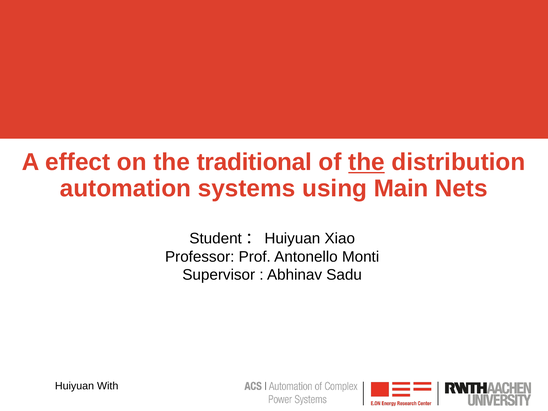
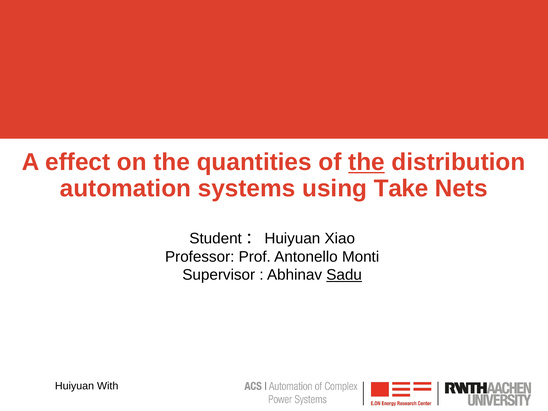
traditional: traditional -> quantities
Main: Main -> Take
Sadu underline: none -> present
